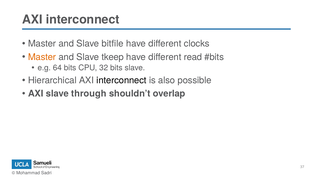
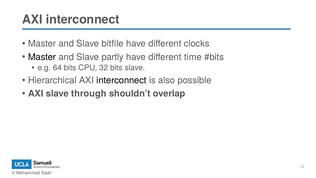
Master at (42, 57) colour: orange -> black
tkeep: tkeep -> partly
read: read -> time
